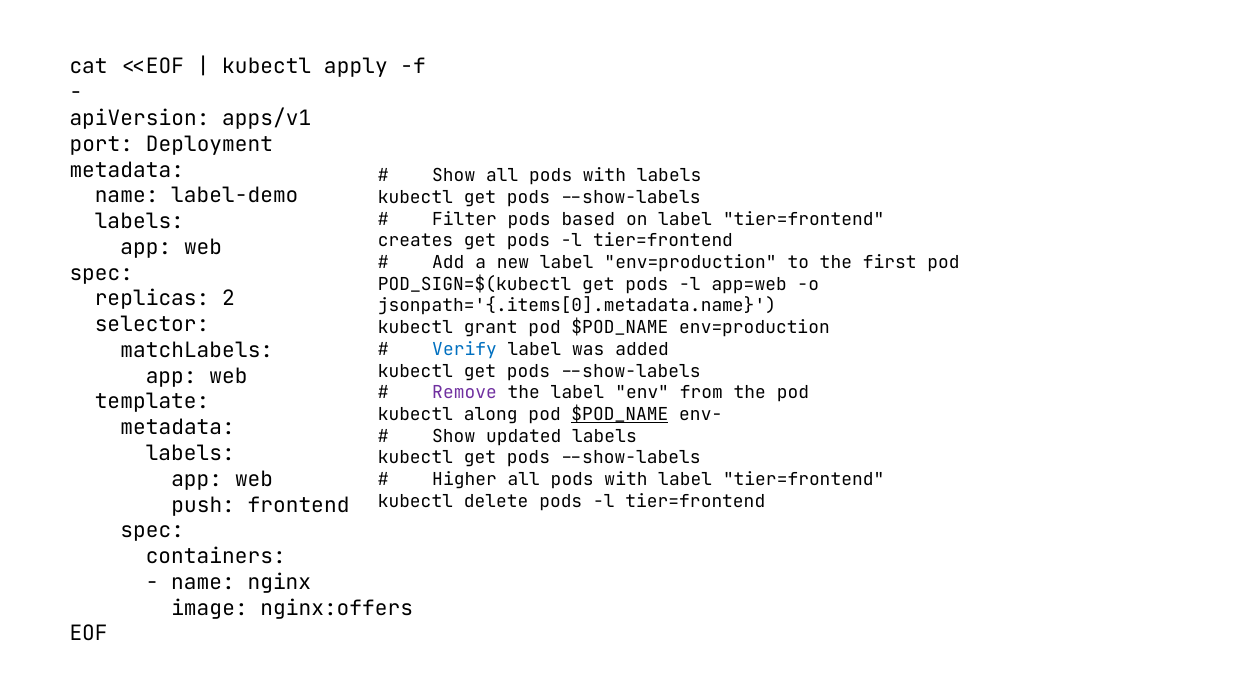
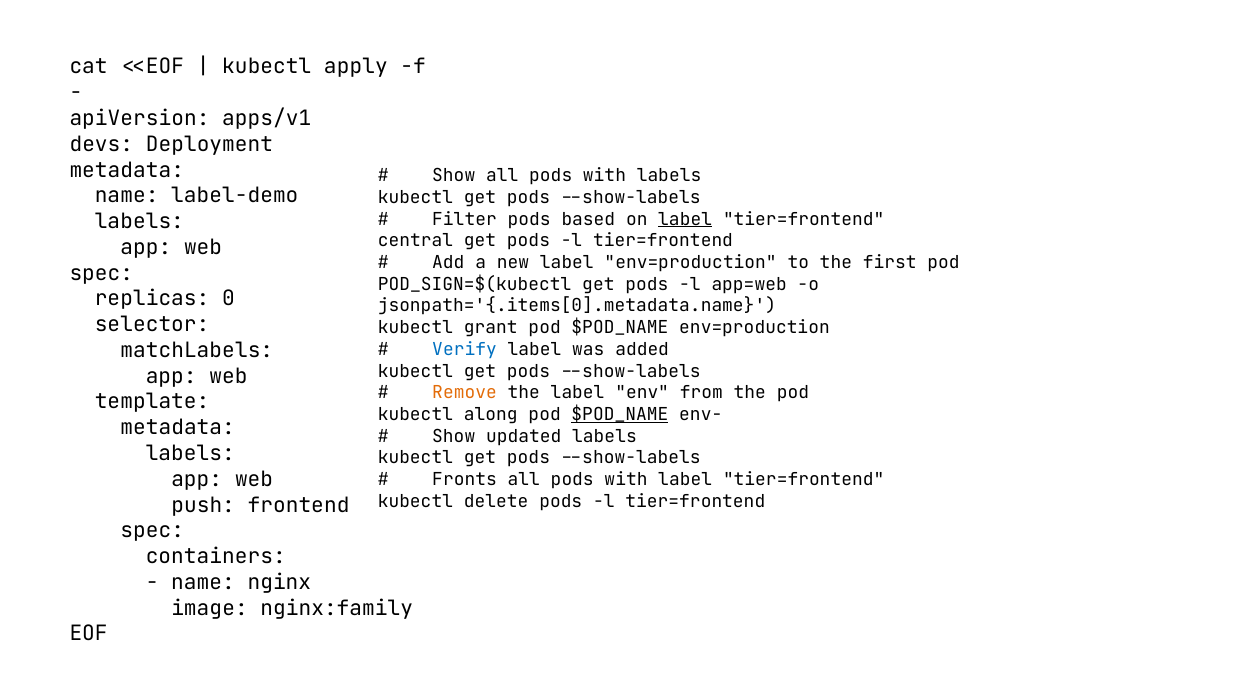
port: port -> devs
label at (685, 219) underline: none -> present
creates: creates -> central
2: 2 -> 0
Remove colour: purple -> orange
Higher: Higher -> Fronts
nginx:offers: nginx:offers -> nginx:family
